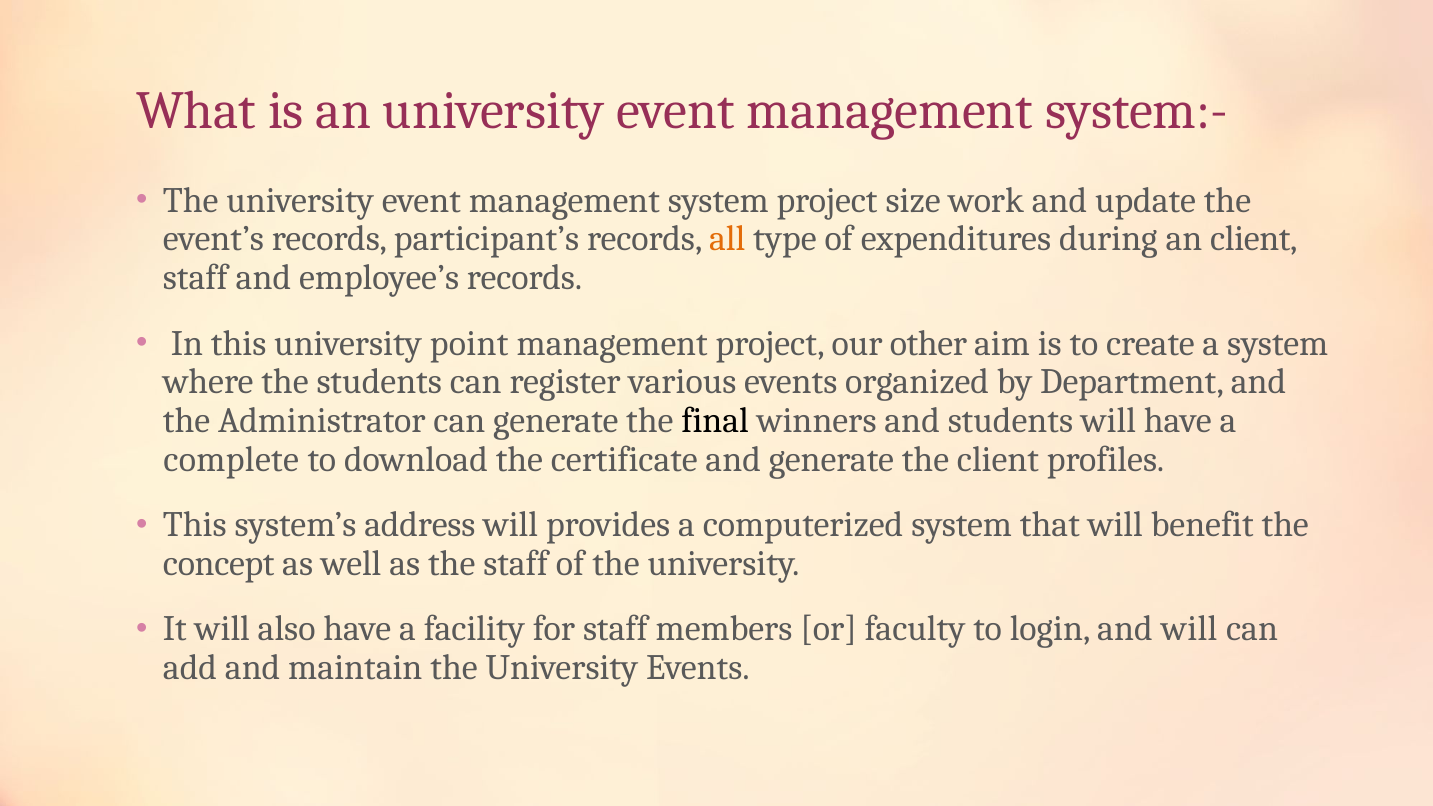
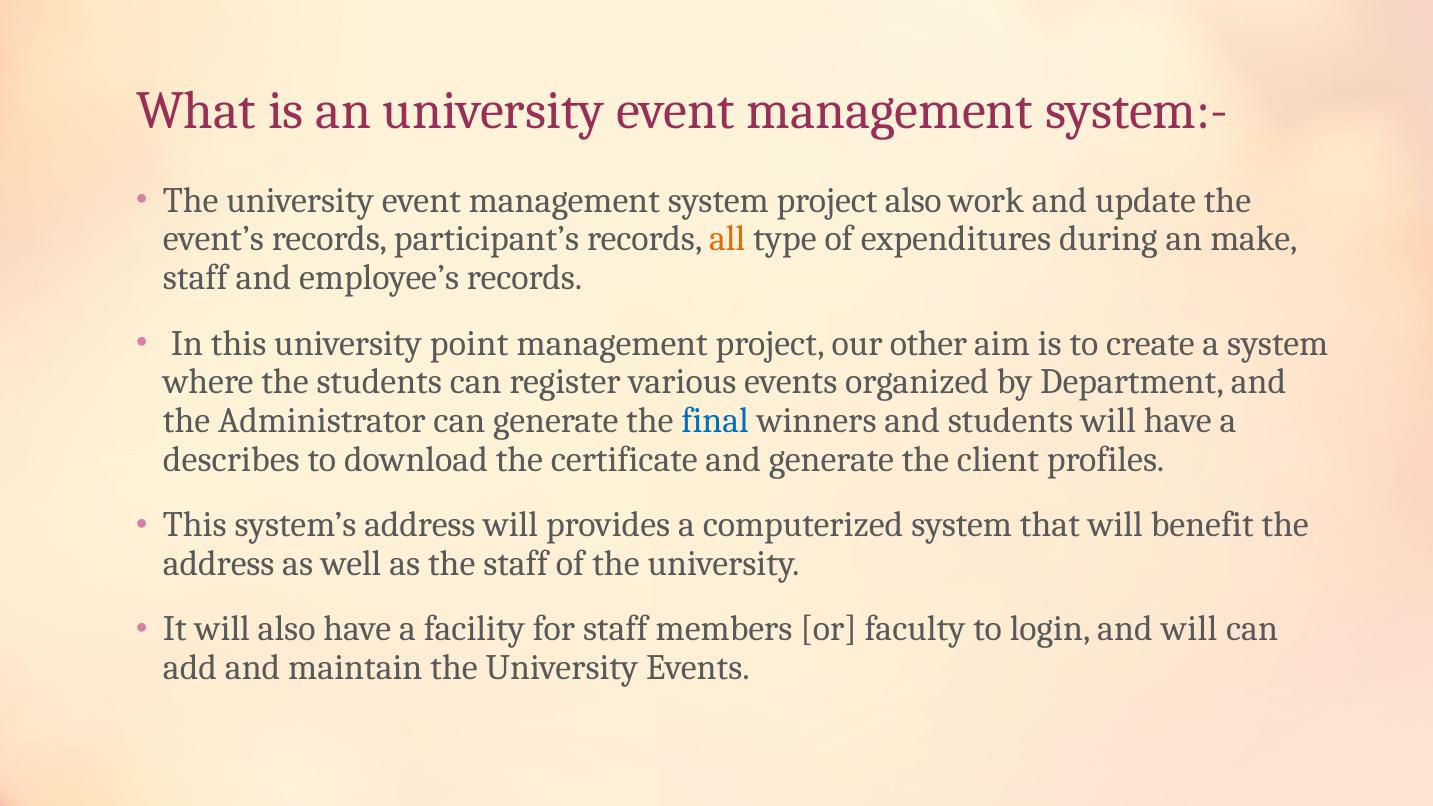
project size: size -> also
an client: client -> make
final colour: black -> blue
complete: complete -> describes
concept at (219, 564): concept -> address
